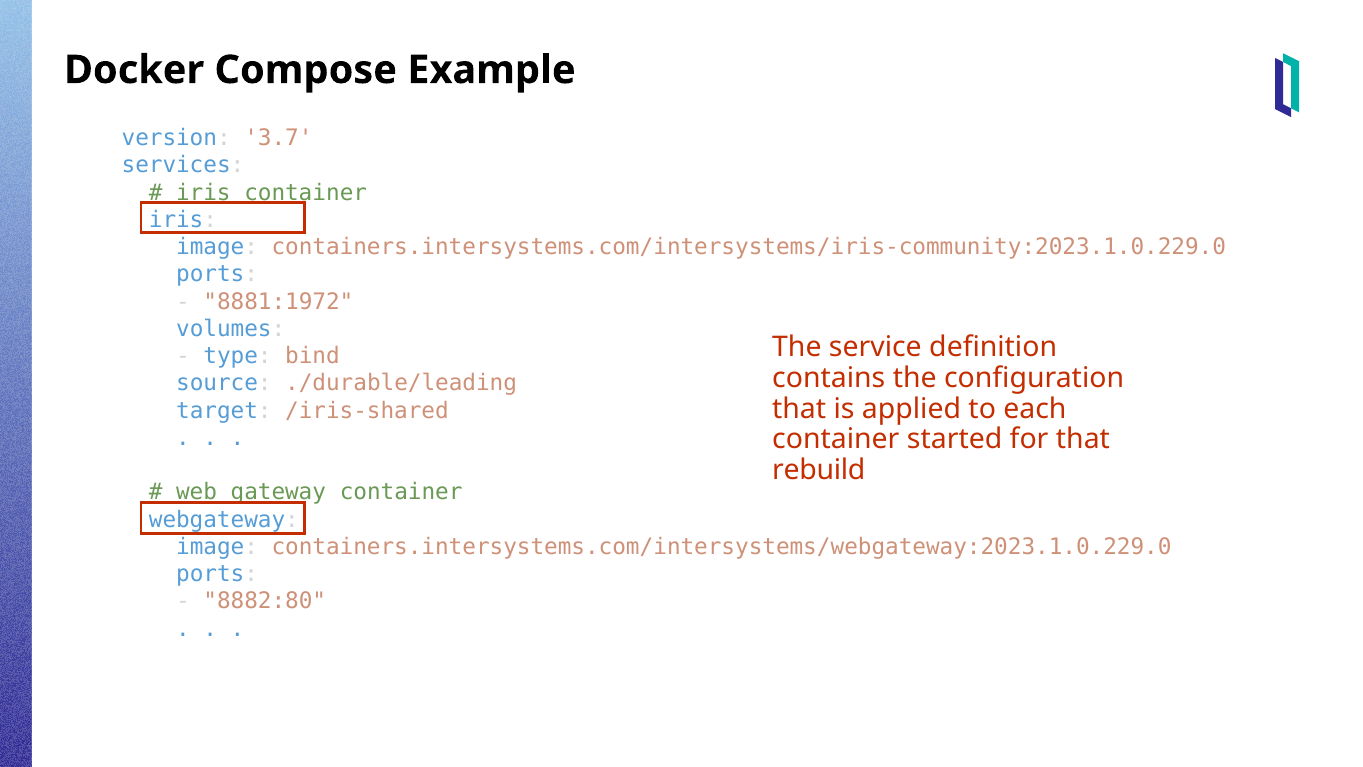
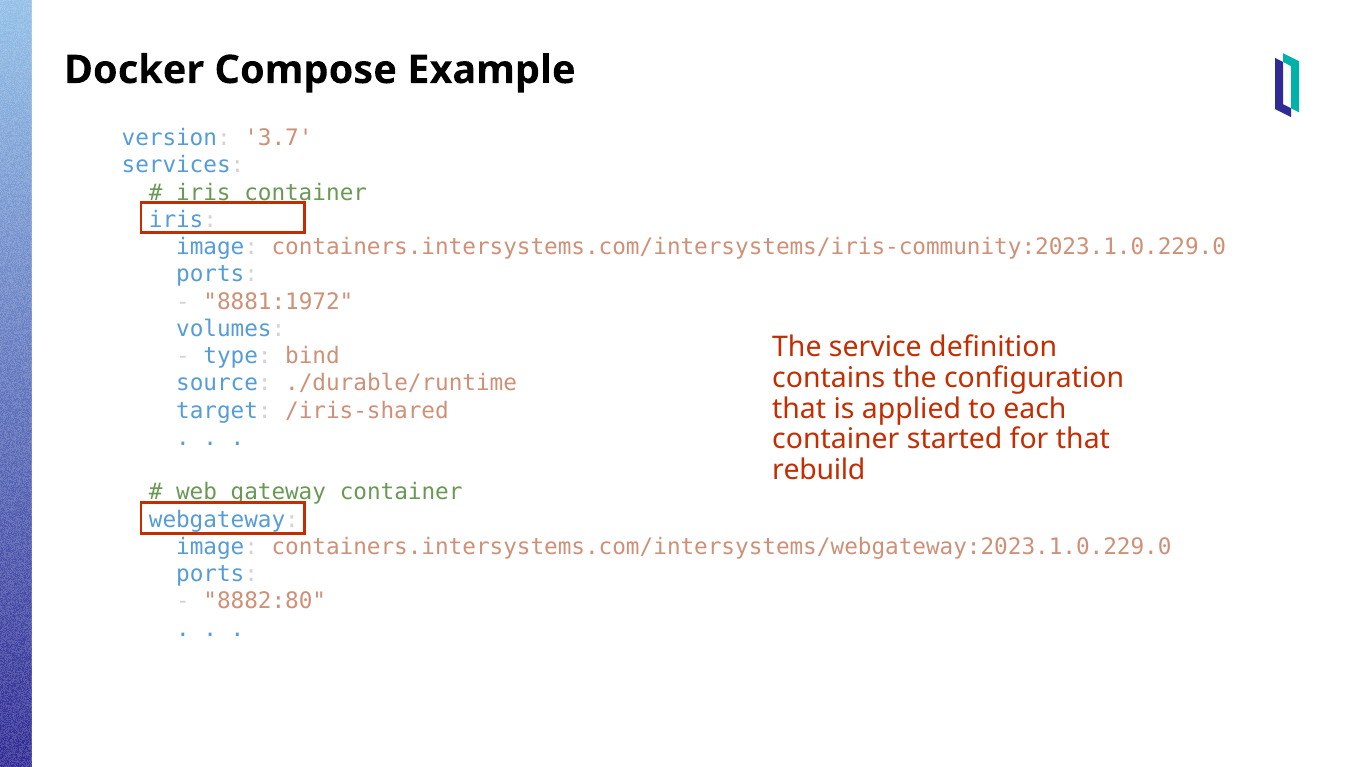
./durable/leading: ./durable/leading -> ./durable/runtime
